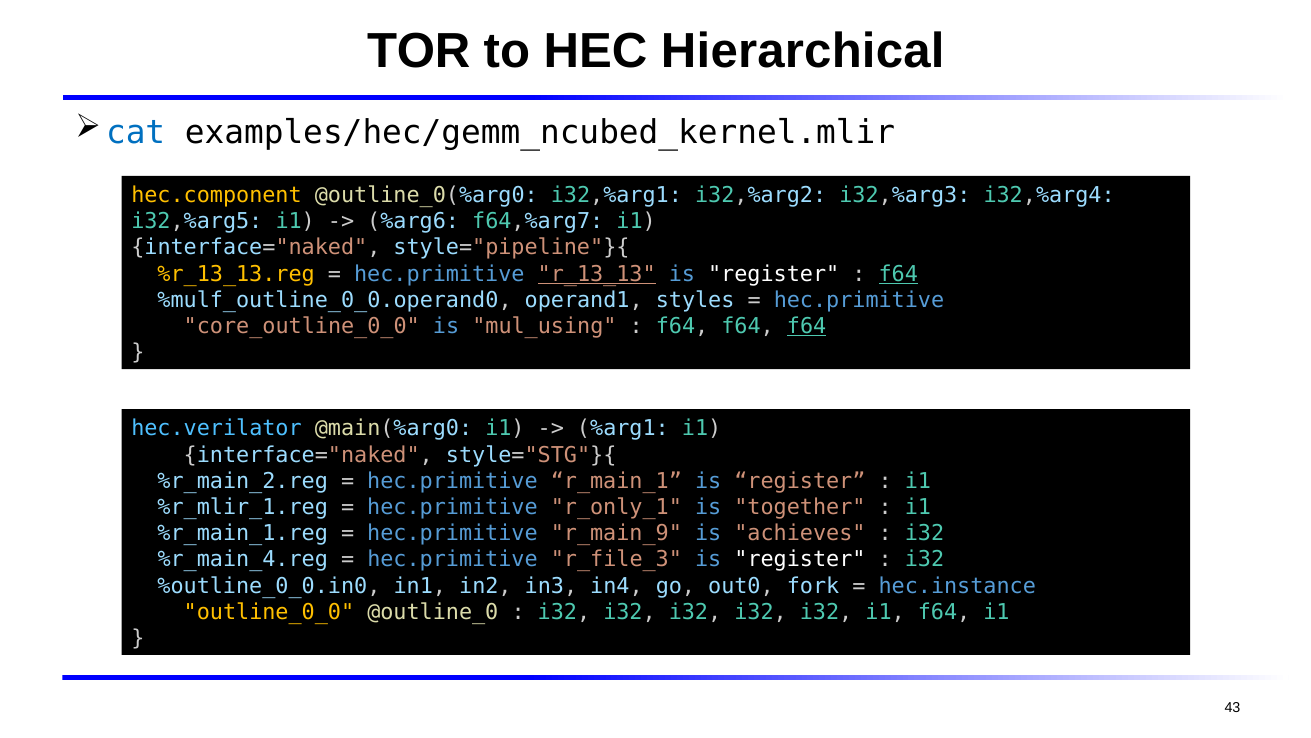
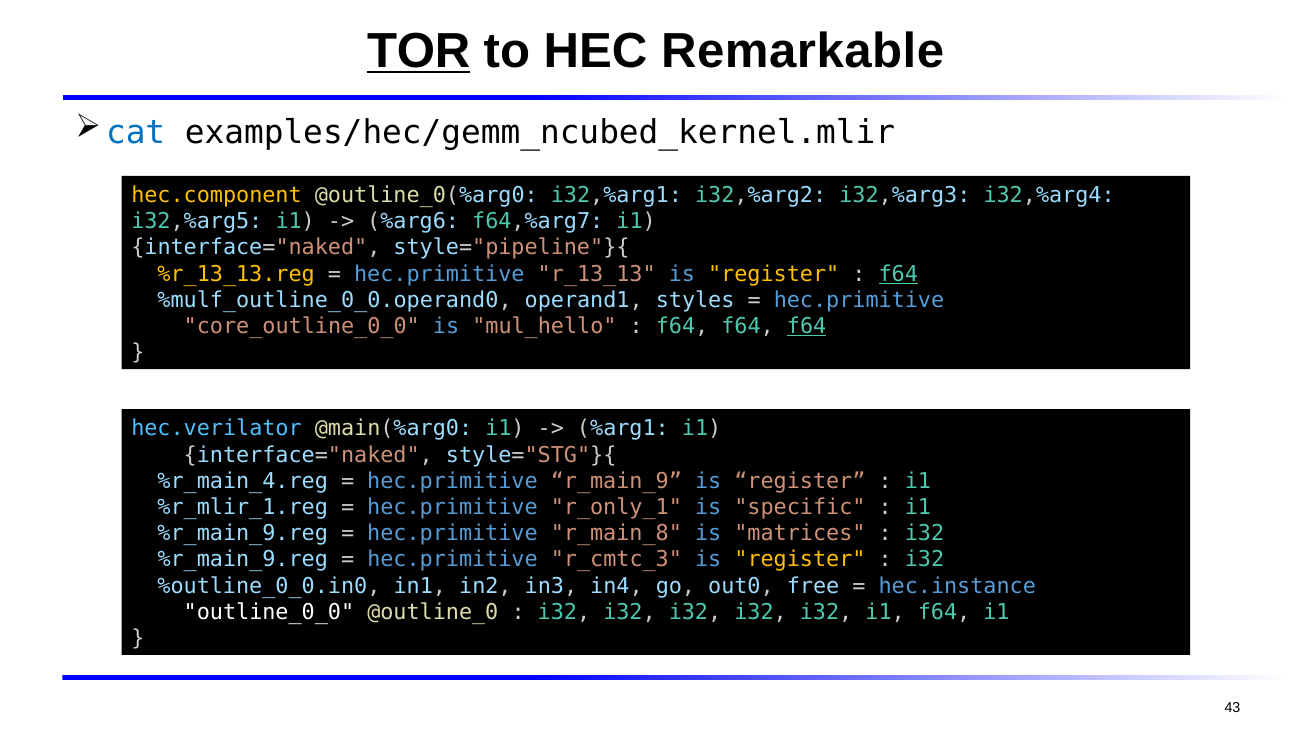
TOR underline: none -> present
Hierarchical: Hierarchical -> Remarkable
r_13_13 underline: present -> none
register at (774, 274) colour: white -> yellow
mul_using: mul_using -> mul_hello
%r_main_2.reg: %r_main_2.reg -> %r_main_4.reg
r_main_1: r_main_1 -> r_main_9
together: together -> specific
%r_main_1.reg at (243, 533): %r_main_1.reg -> %r_main_9.reg
r_main_9: r_main_9 -> r_main_8
achieves: achieves -> matrices
%r_main_4.reg at (243, 559): %r_main_4.reg -> %r_main_9.reg
r_file_3: r_file_3 -> r_cmtc_3
register at (800, 559) colour: white -> yellow
fork: fork -> free
outline_0_0 colour: yellow -> white
